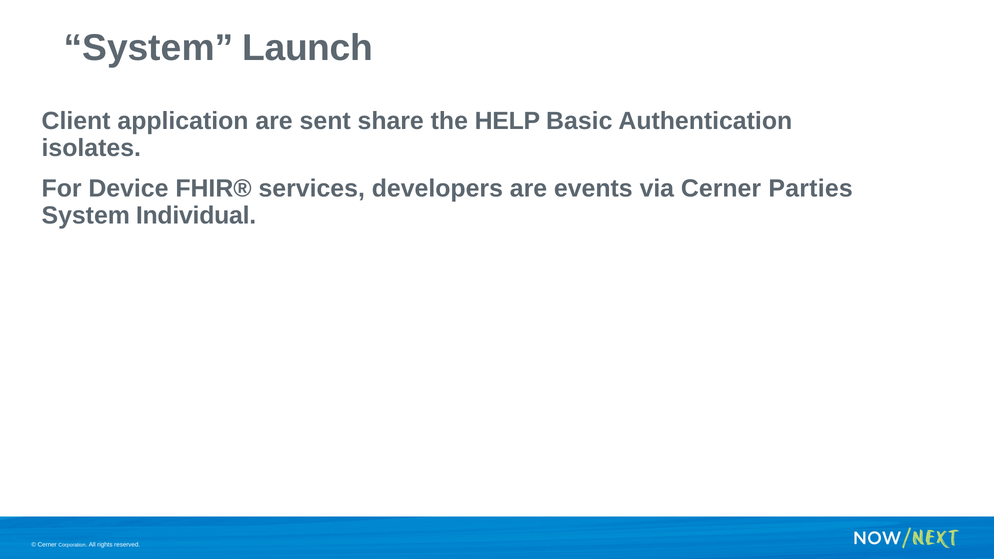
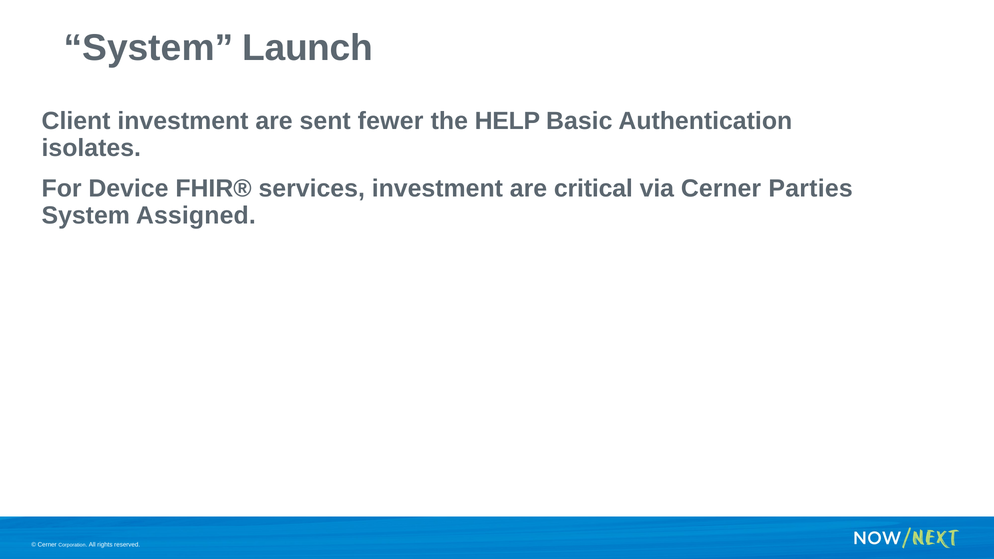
Client application: application -> investment
share: share -> fewer
services developers: developers -> investment
events: events -> critical
Individual: Individual -> Assigned
